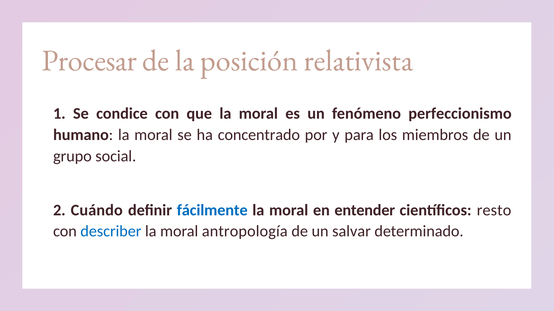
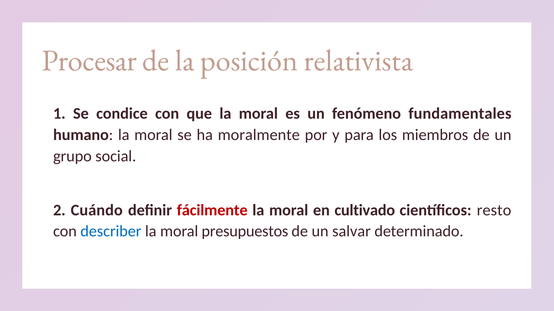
perfeccionismo: perfeccionismo -> fundamentales
concentrado: concentrado -> moralmente
fácilmente colour: blue -> red
entender: entender -> cultivado
antropología: antropología -> presupuestos
